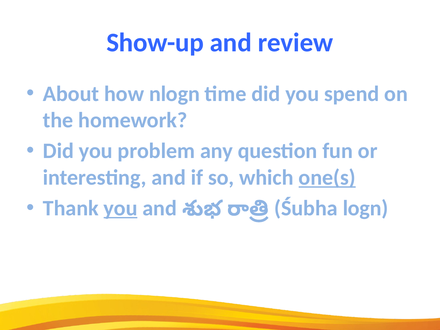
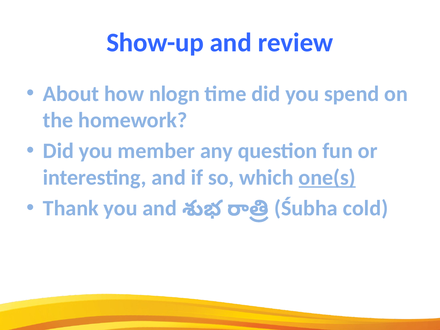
problem: problem -> member
you at (121, 208) underline: present -> none
logn: logn -> cold
